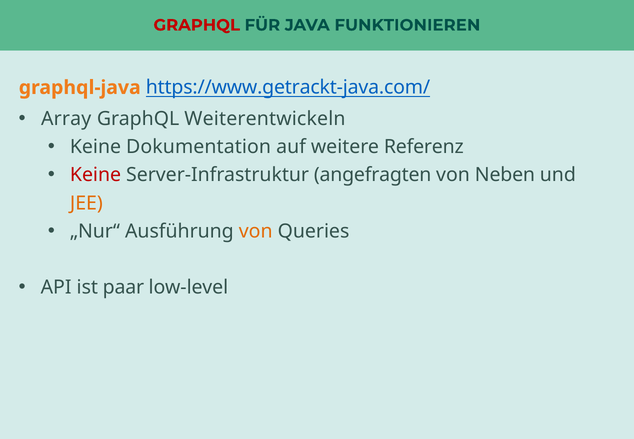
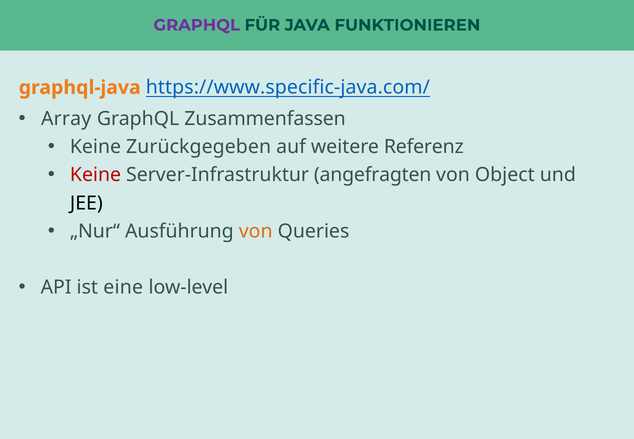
GRAPHQL at (197, 25) colour: red -> purple
https://www.getrackt-java.com/: https://www.getrackt-java.com/ -> https://www.specific-java.com/
Weiterentwickeln: Weiterentwickeln -> Zusammenfassen
Dokumentation: Dokumentation -> Zurückgegeben
Neben: Neben -> Object
JEE colour: orange -> black
paar: paar -> eine
